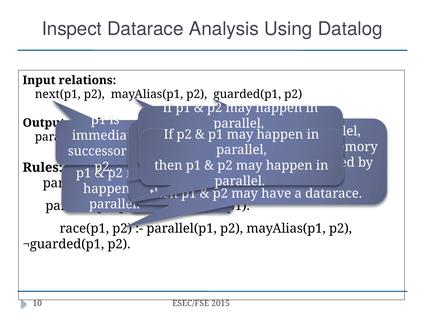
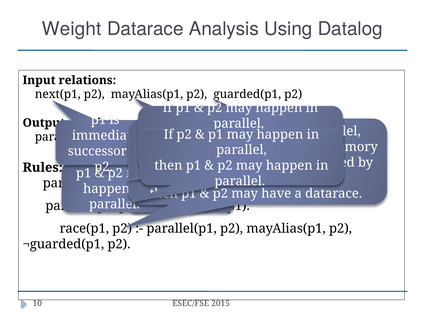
Inspect: Inspect -> Weight
